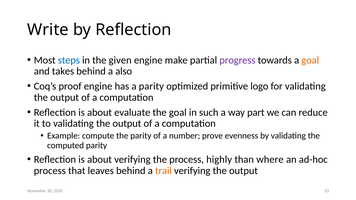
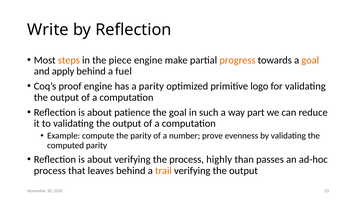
steps colour: blue -> orange
given: given -> piece
progress colour: purple -> orange
takes: takes -> apply
also: also -> fuel
evaluate: evaluate -> patience
where: where -> passes
